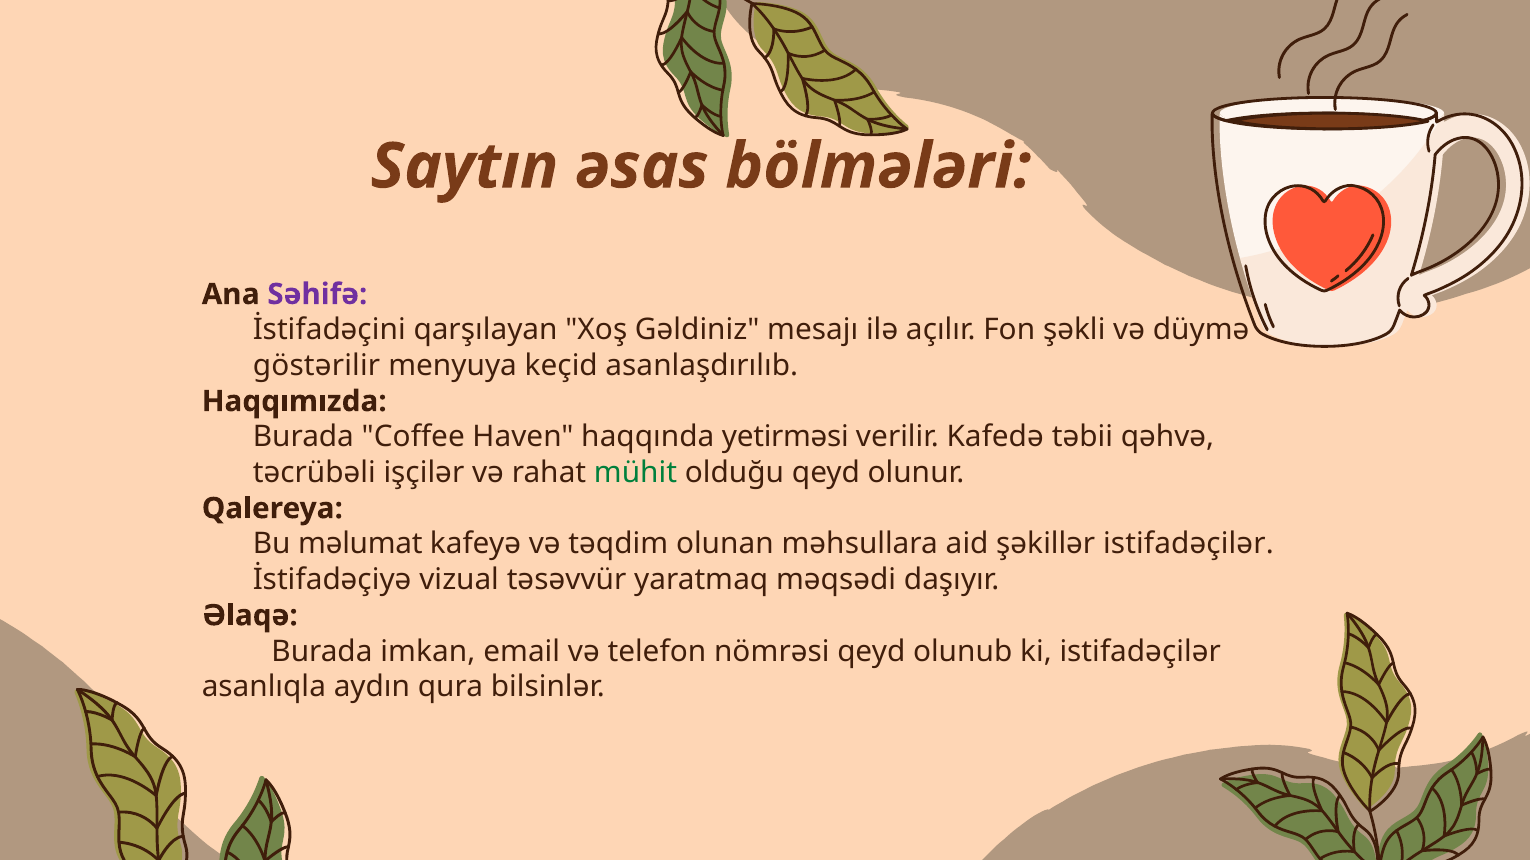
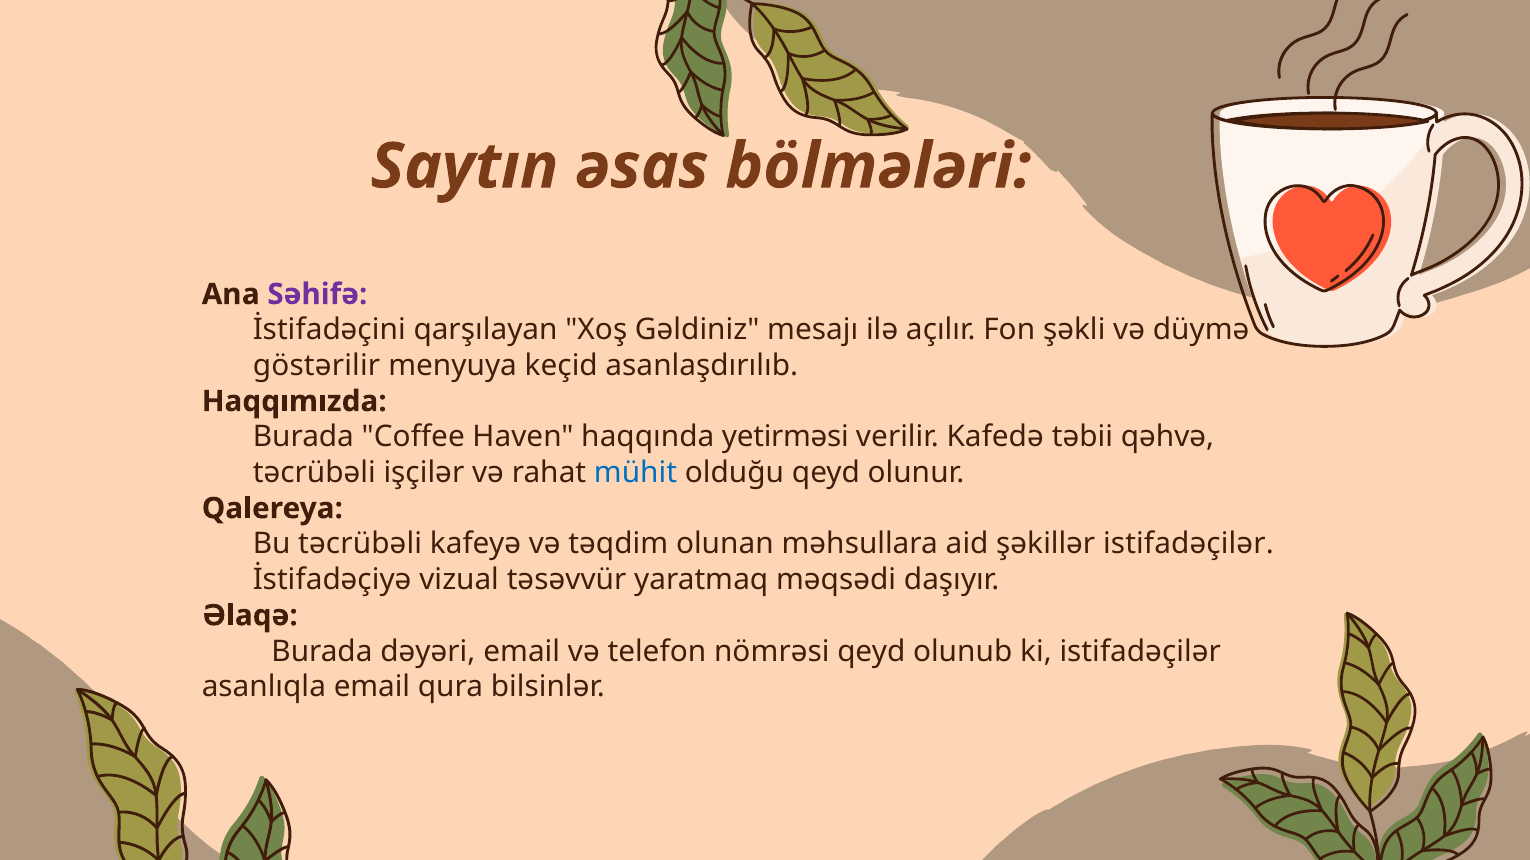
mühit colour: green -> blue
Bu məlumat: məlumat -> təcrübəli
imkan: imkan -> dəyəri
asanlıqla aydın: aydın -> email
